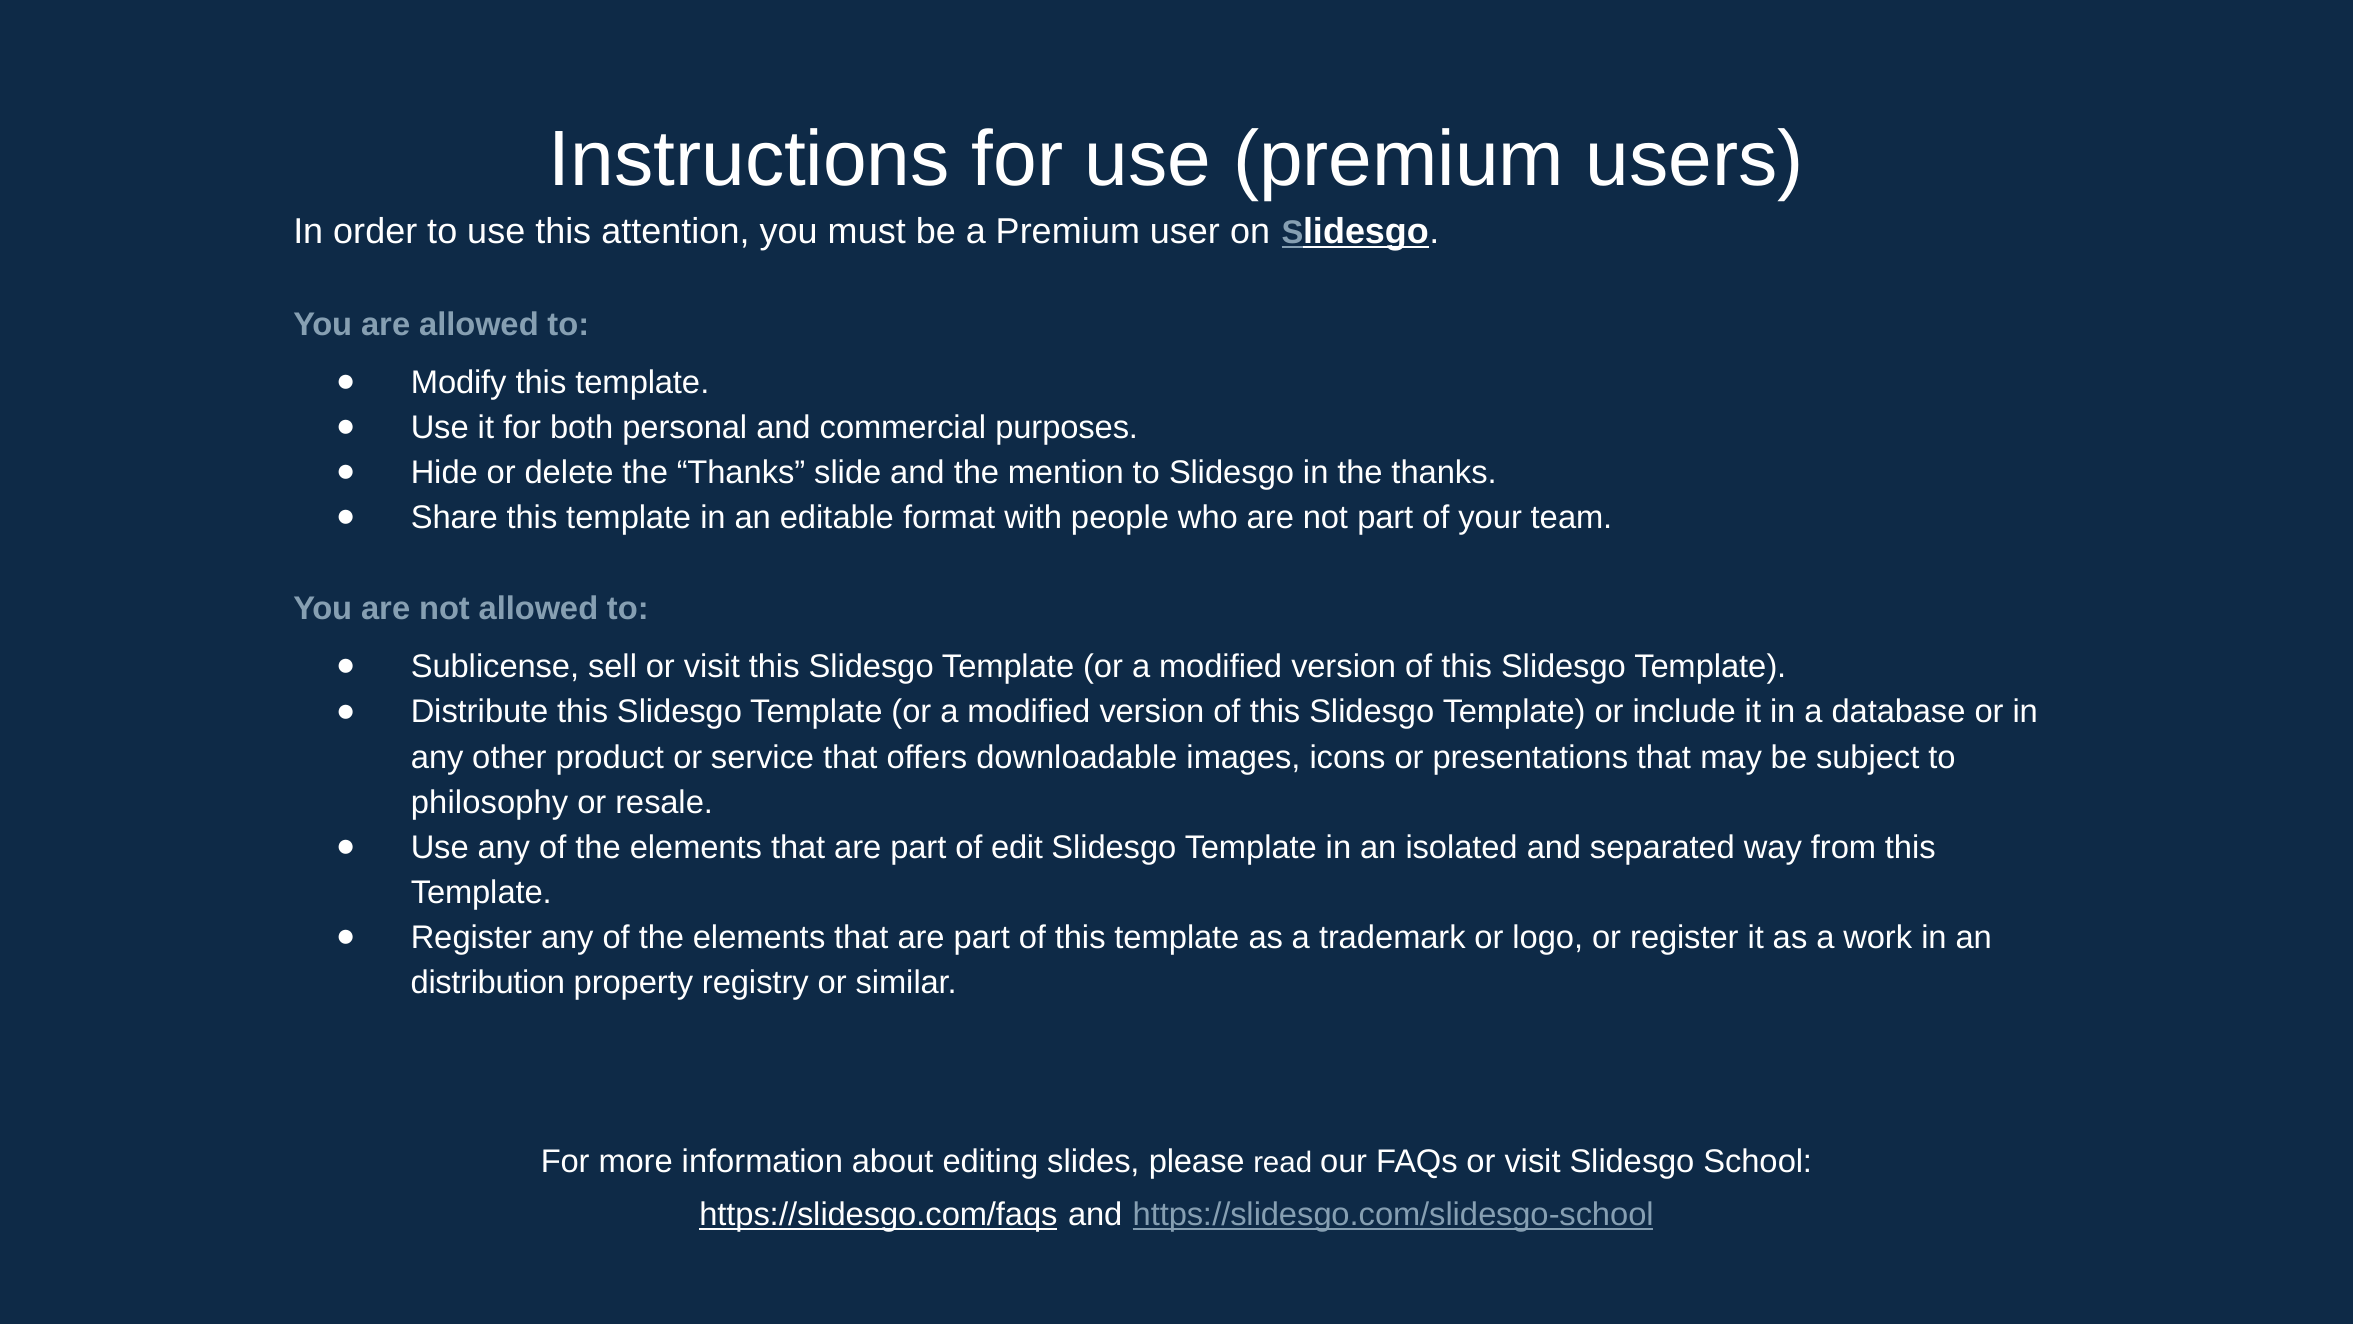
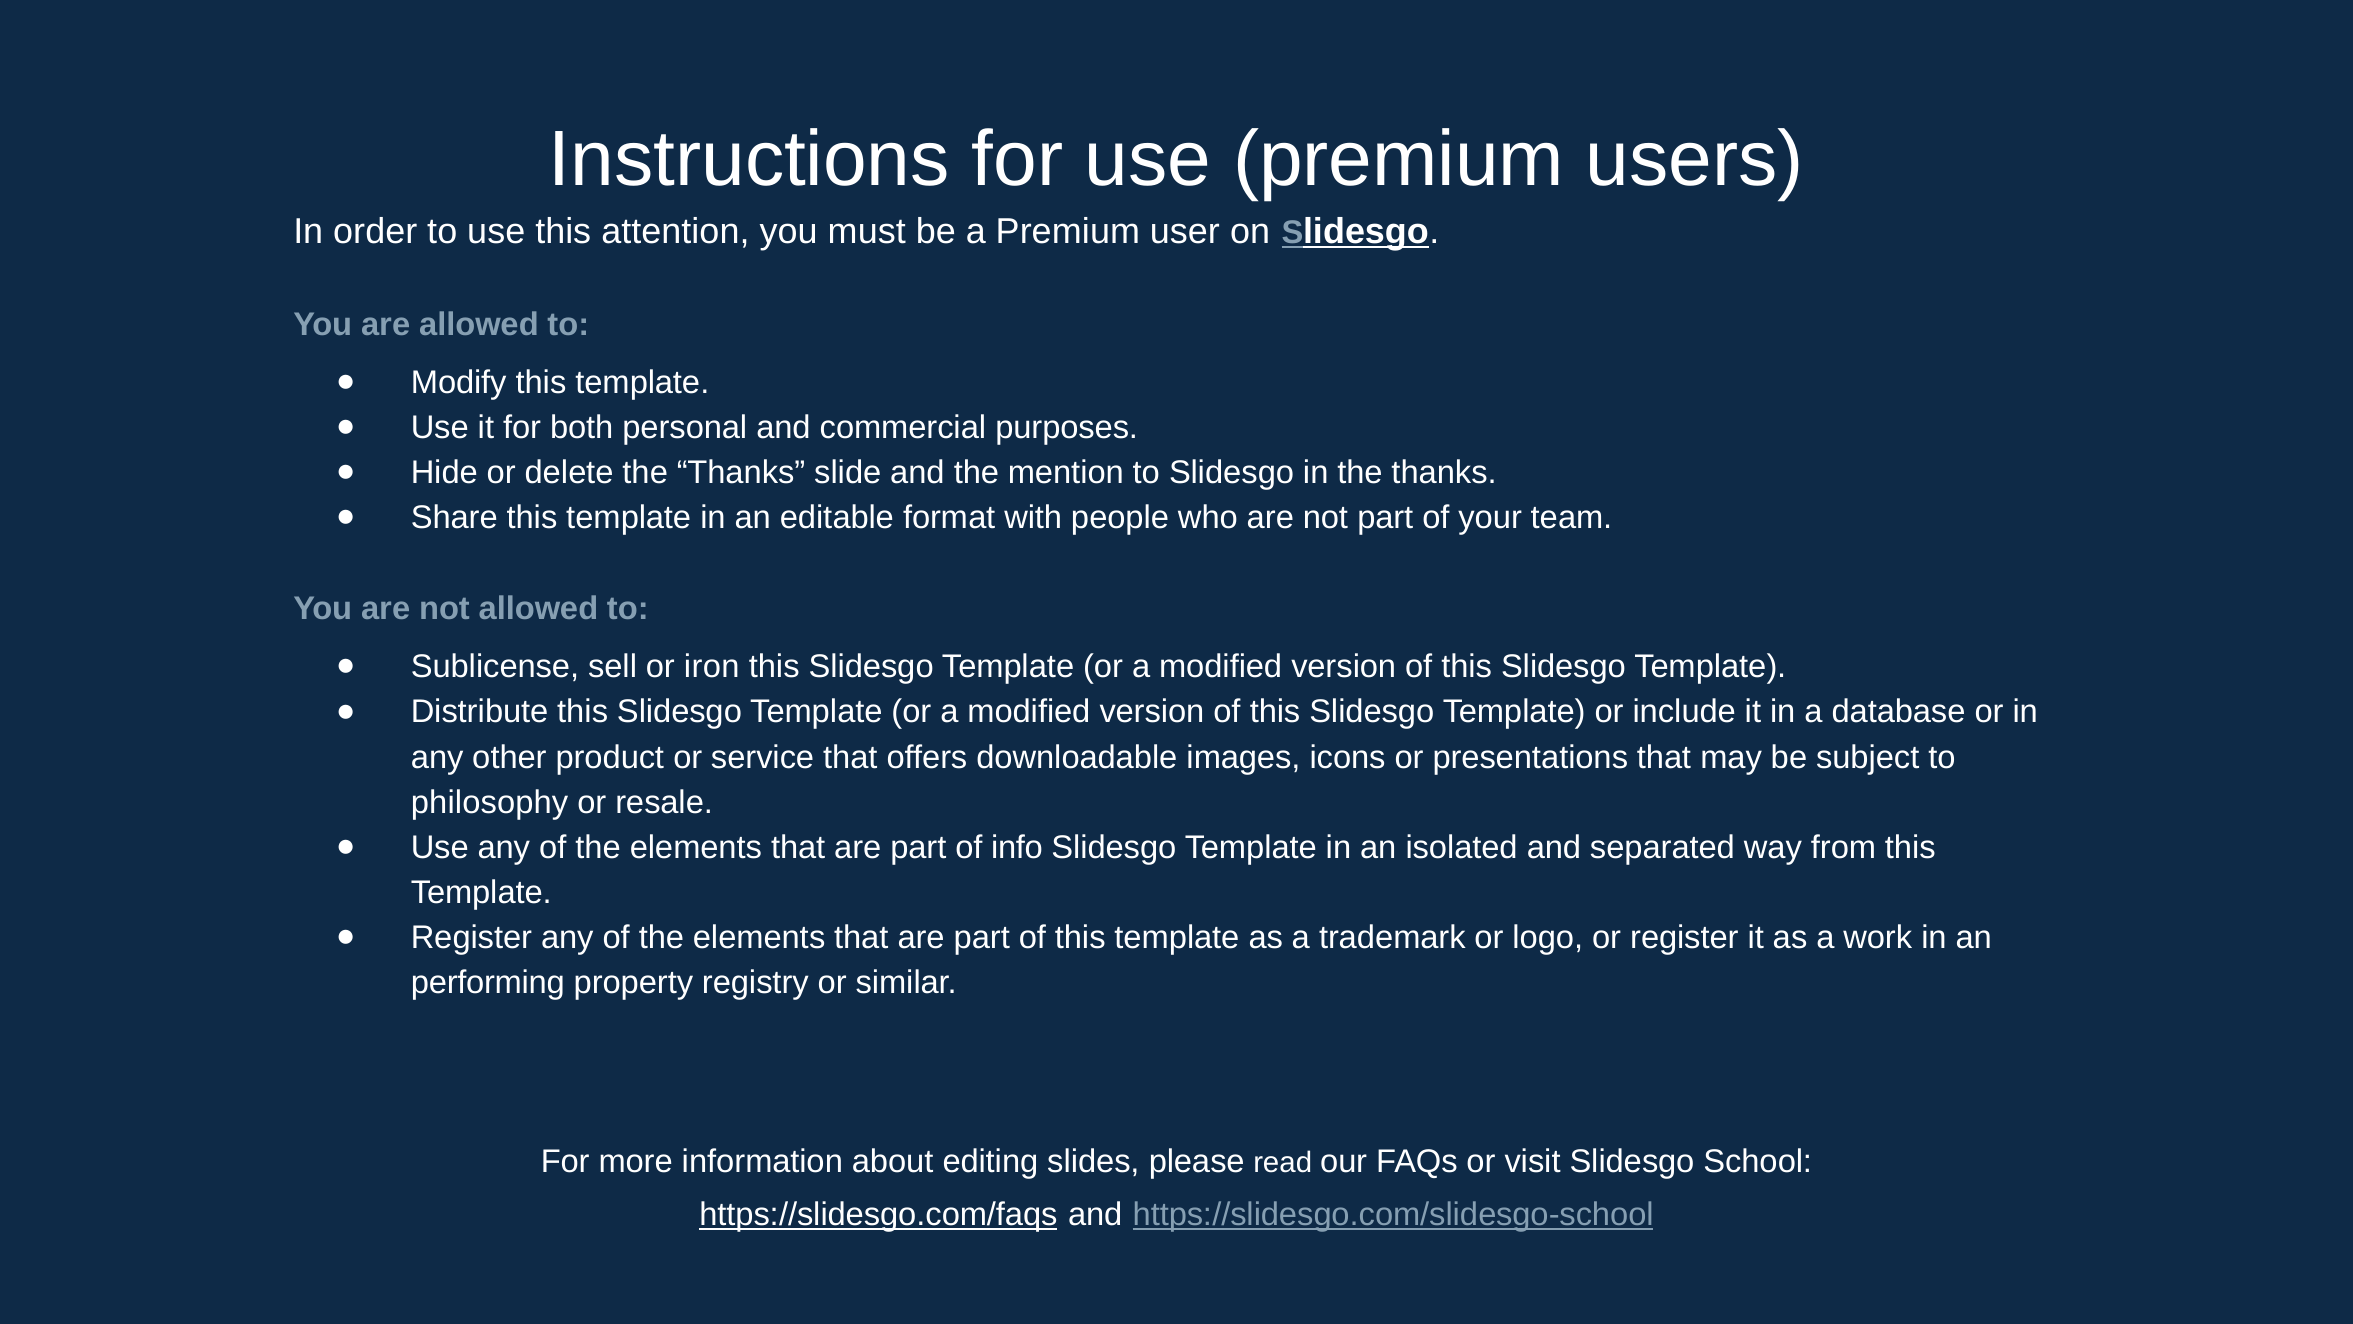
sell or visit: visit -> iron
edit: edit -> info
distribution: distribution -> performing
